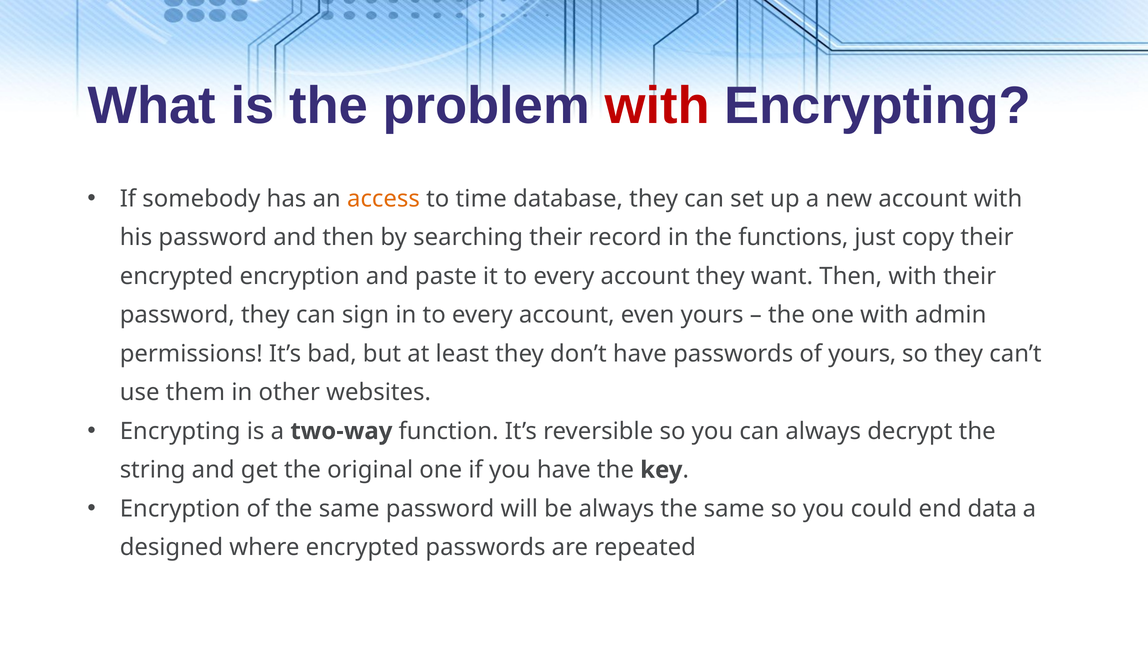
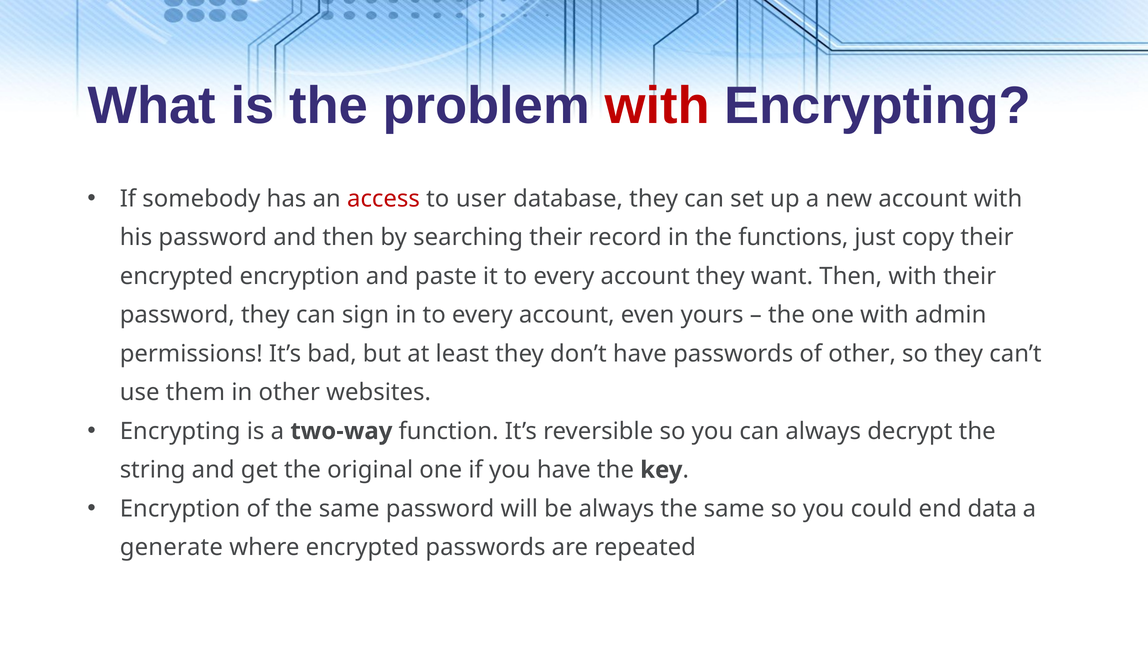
access colour: orange -> red
time: time -> user
of yours: yours -> other
designed: designed -> generate
